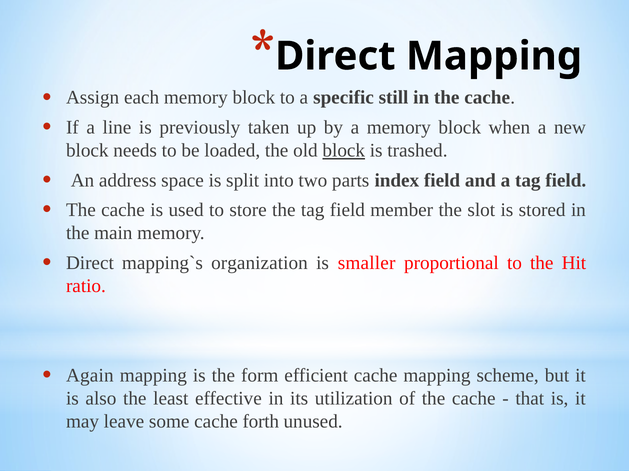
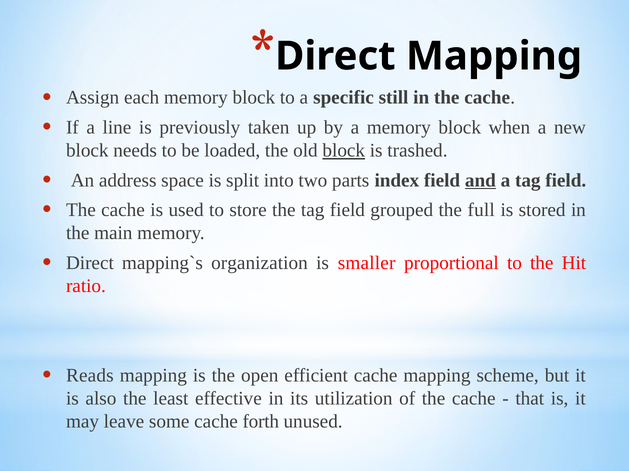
and underline: none -> present
member: member -> grouped
slot: slot -> full
Again: Again -> Reads
form: form -> open
